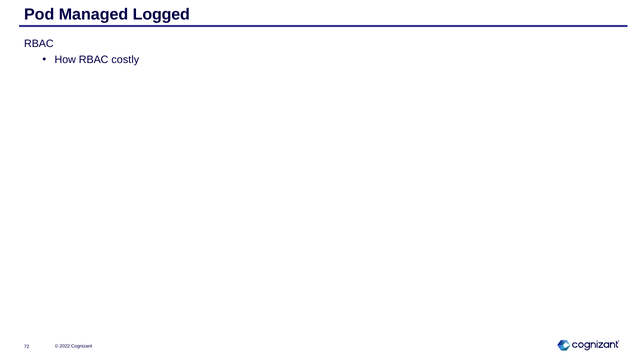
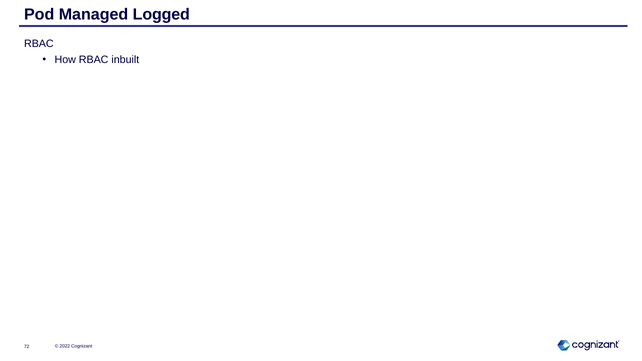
costly: costly -> inbuilt
